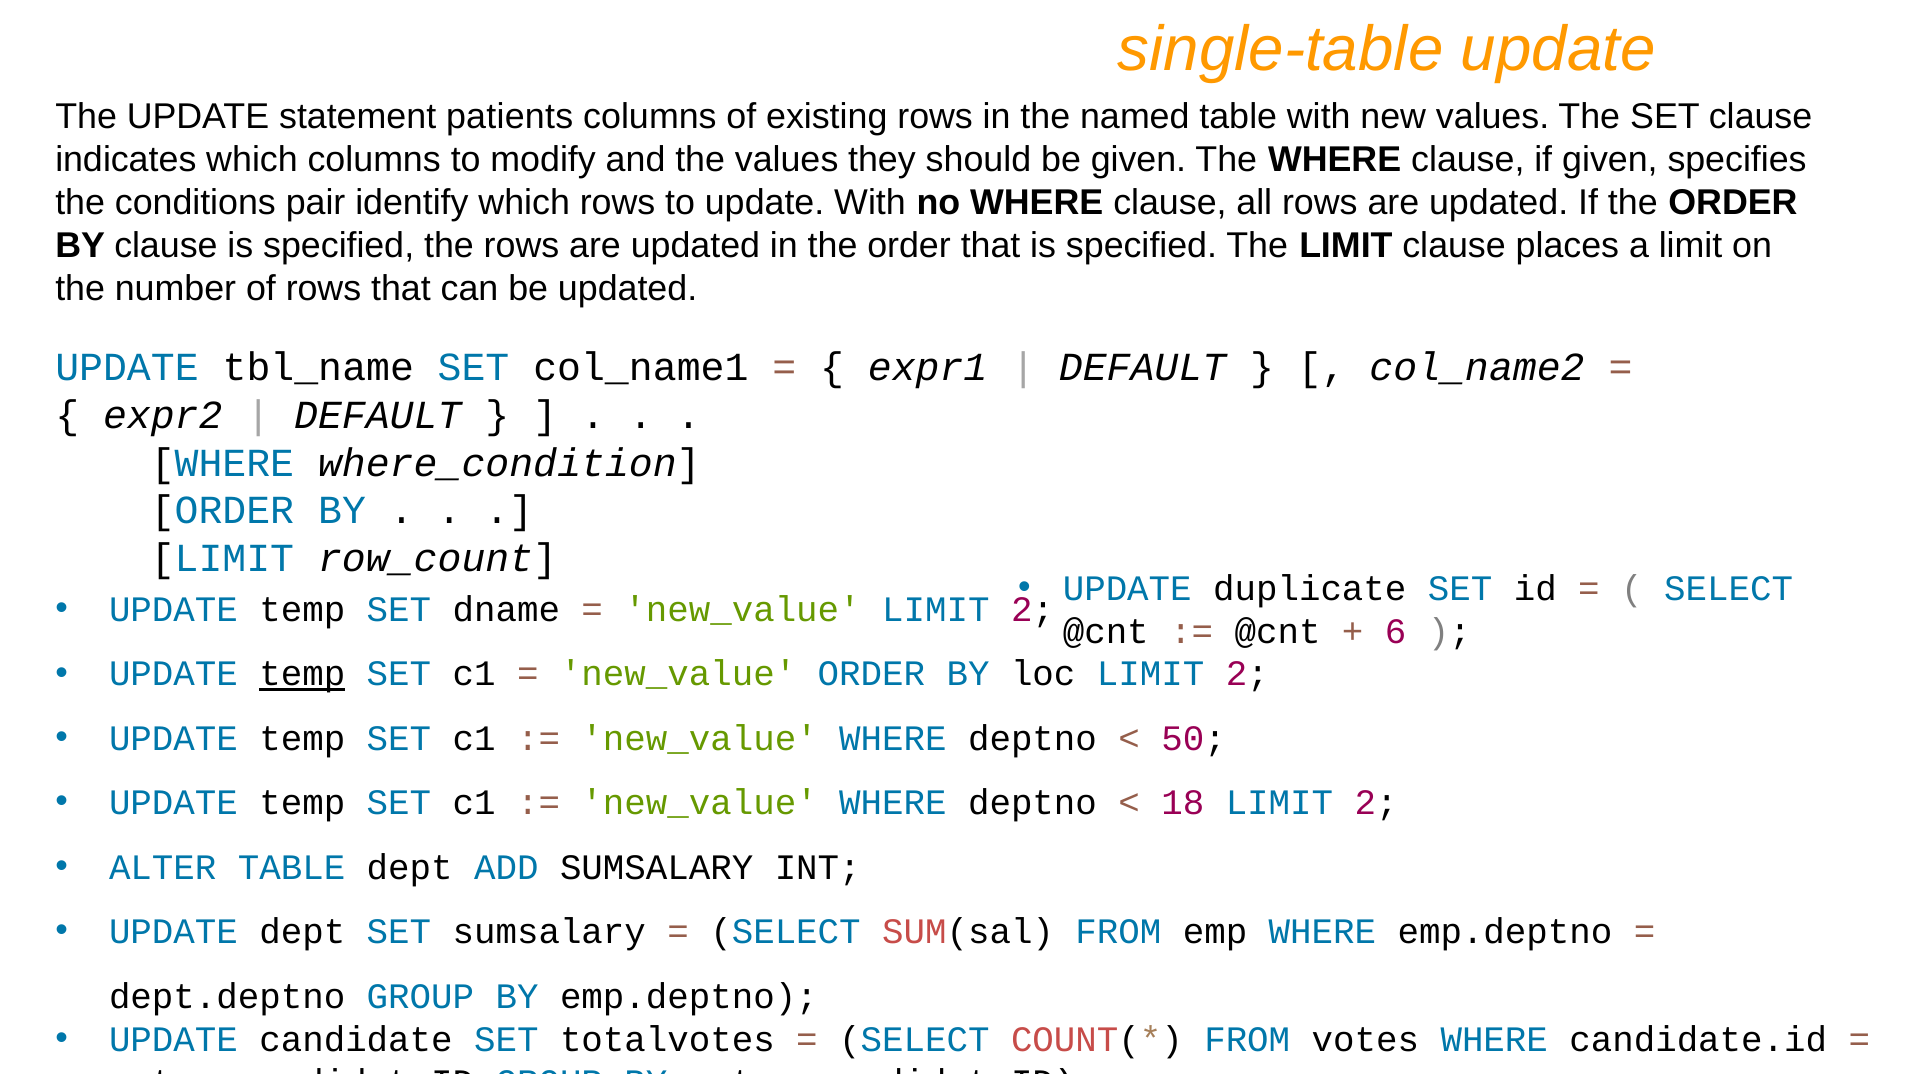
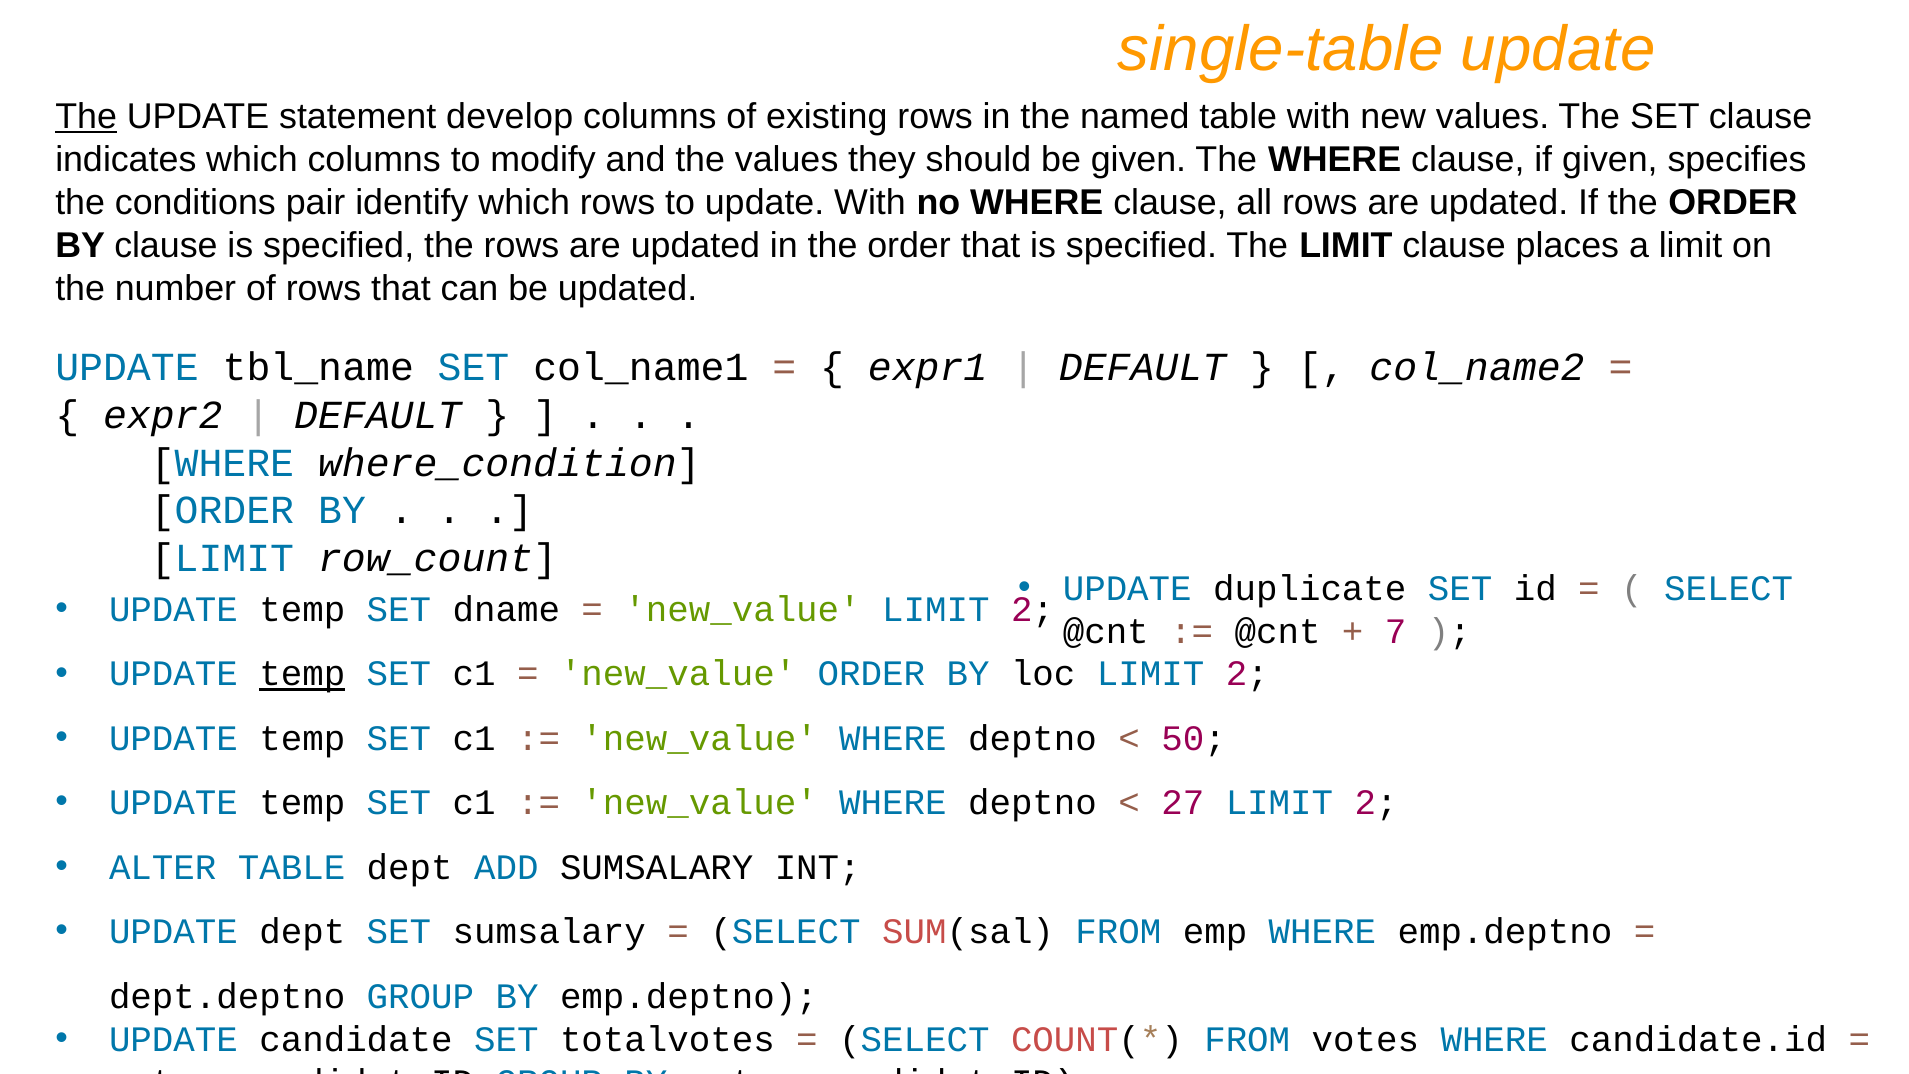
The at (86, 117) underline: none -> present
patients: patients -> develop
6: 6 -> 7
18: 18 -> 27
